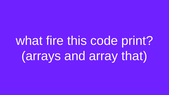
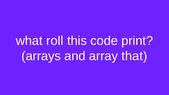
fire: fire -> roll
